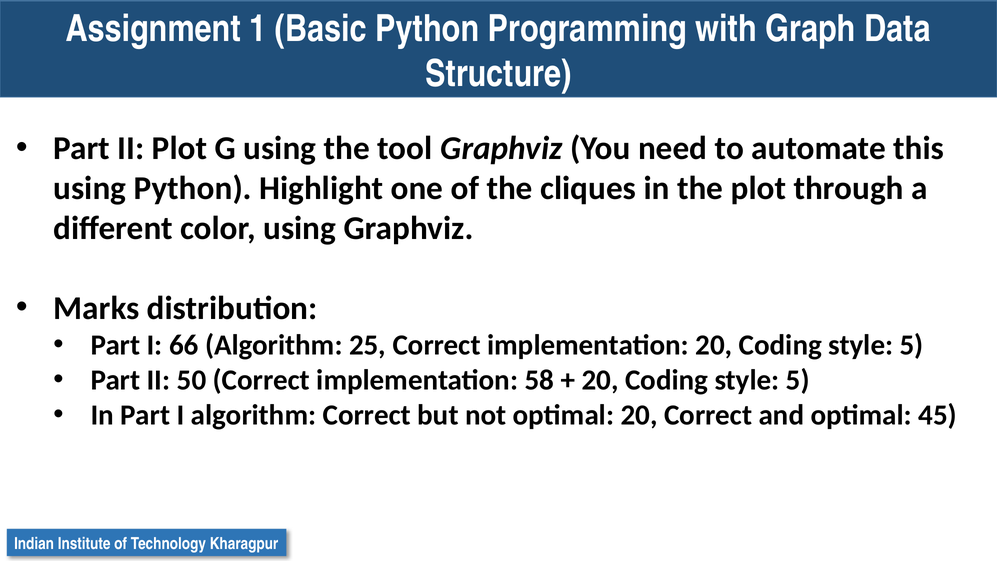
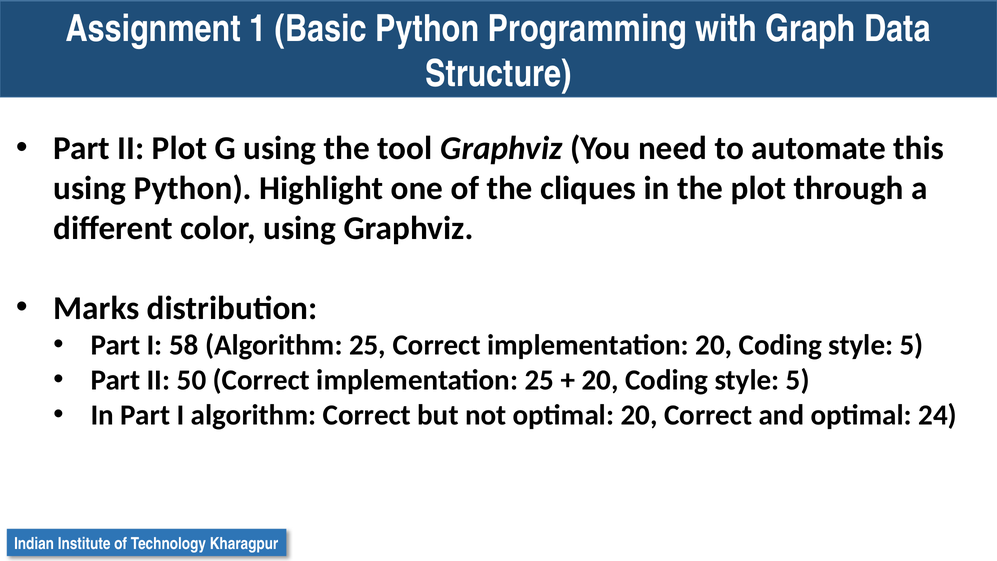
66: 66 -> 58
implementation 58: 58 -> 25
45: 45 -> 24
